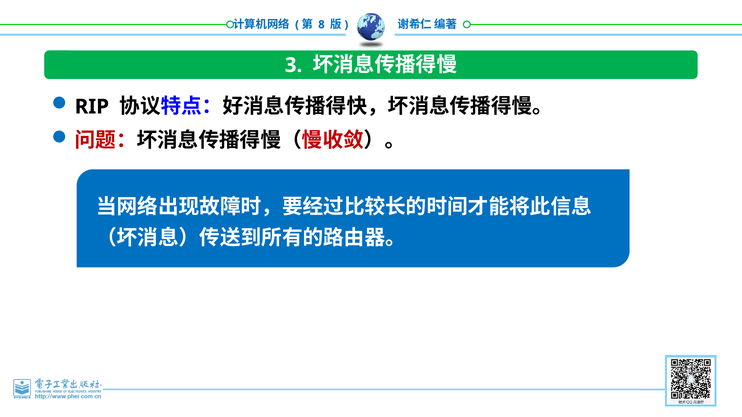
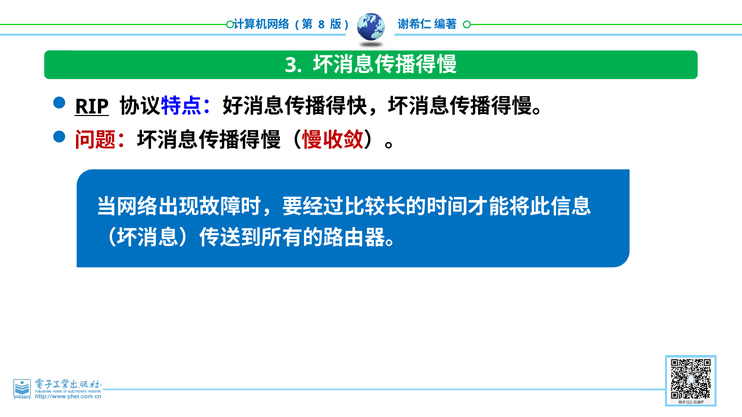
RIP underline: none -> present
